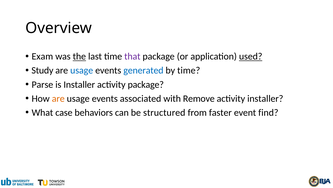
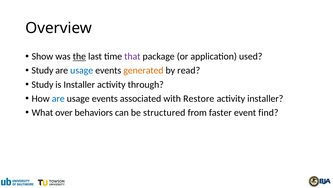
Exam: Exam -> Show
used underline: present -> none
generated colour: blue -> orange
by time: time -> read
Parse at (42, 84): Parse -> Study
activity package: package -> through
are at (58, 98) colour: orange -> blue
Remove: Remove -> Restore
case: case -> over
